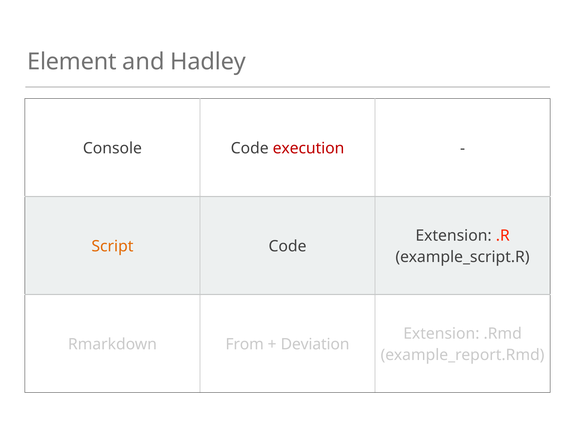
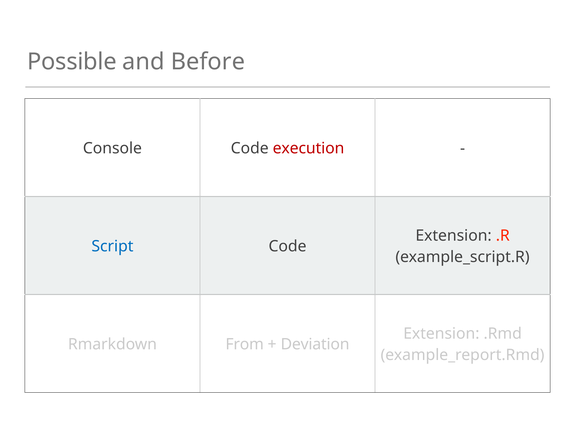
Element: Element -> Possible
Hadley: Hadley -> Before
Script colour: orange -> blue
